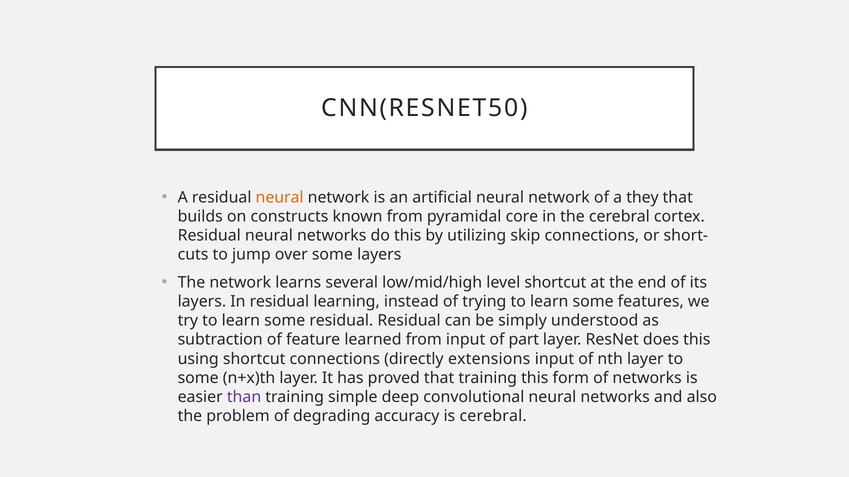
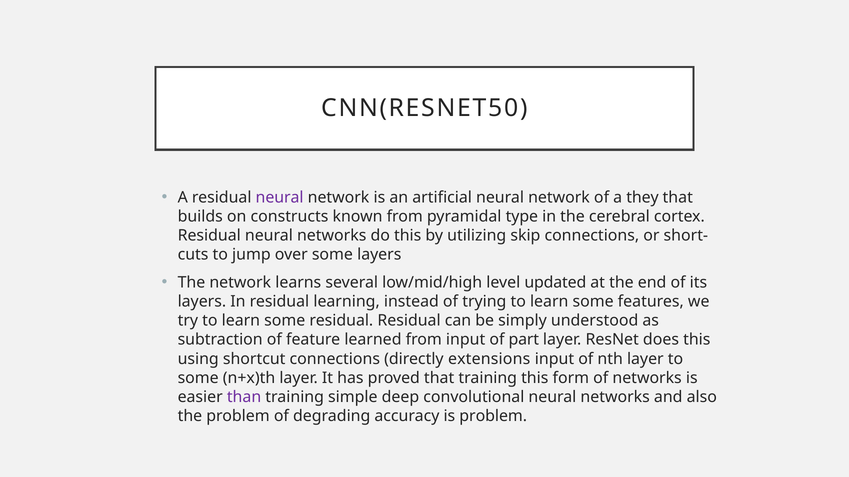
neural at (280, 198) colour: orange -> purple
core: core -> type
level shortcut: shortcut -> updated
is cerebral: cerebral -> problem
